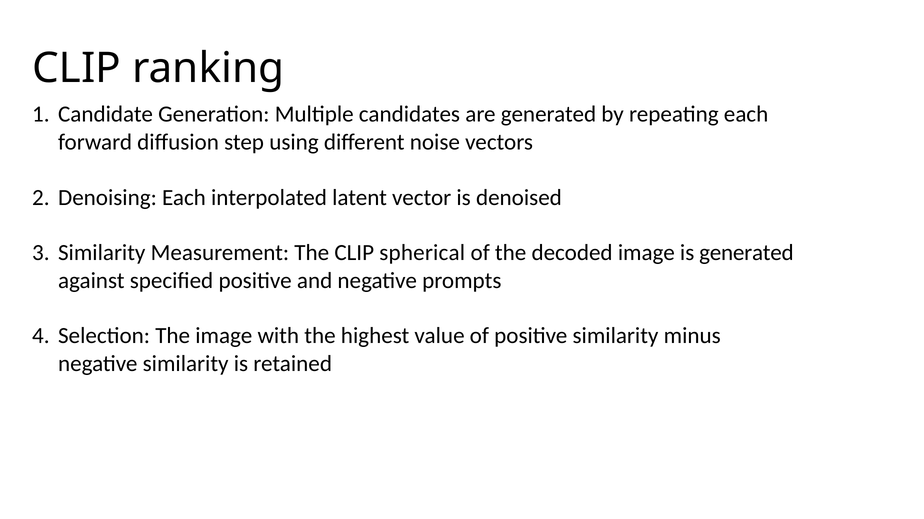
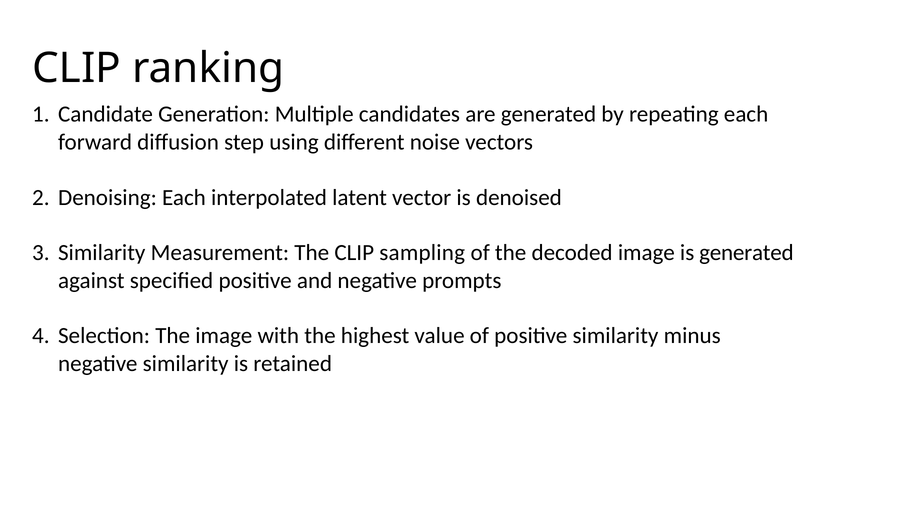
spherical: spherical -> sampling
